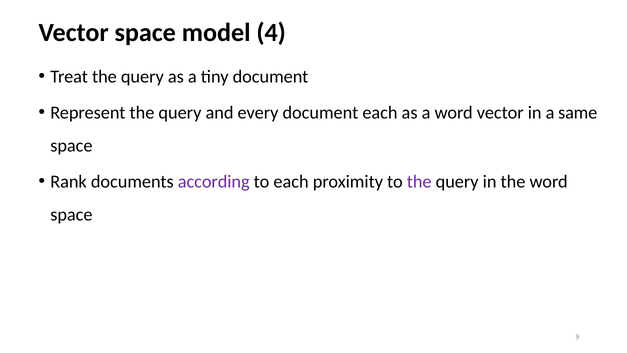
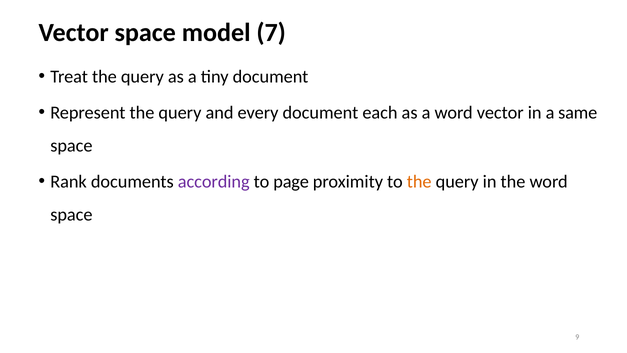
4: 4 -> 7
to each: each -> page
the at (419, 182) colour: purple -> orange
